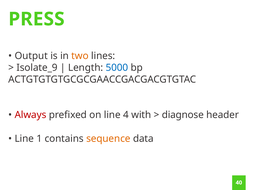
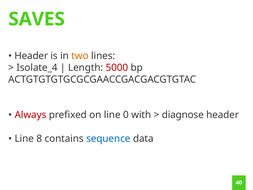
PRESS: PRESS -> SAVES
Output at (31, 56): Output -> Header
Isolate_9: Isolate_9 -> Isolate_4
5000 colour: blue -> red
4: 4 -> 0
1: 1 -> 8
sequence colour: orange -> blue
